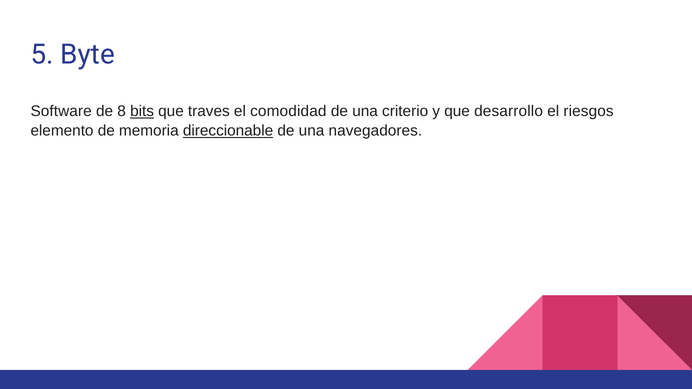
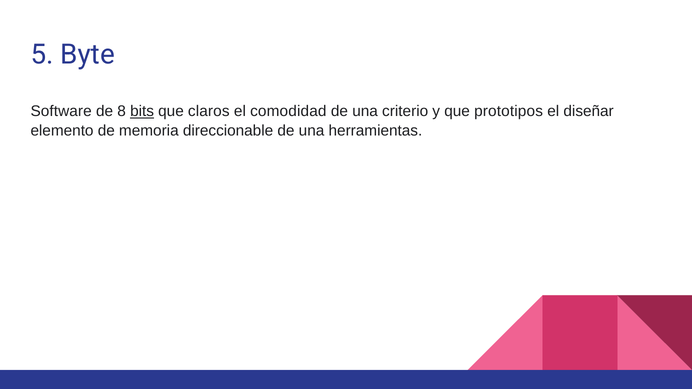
traves: traves -> claros
desarrollo: desarrollo -> prototipos
riesgos: riesgos -> diseñar
direccionable underline: present -> none
navegadores: navegadores -> herramientas
